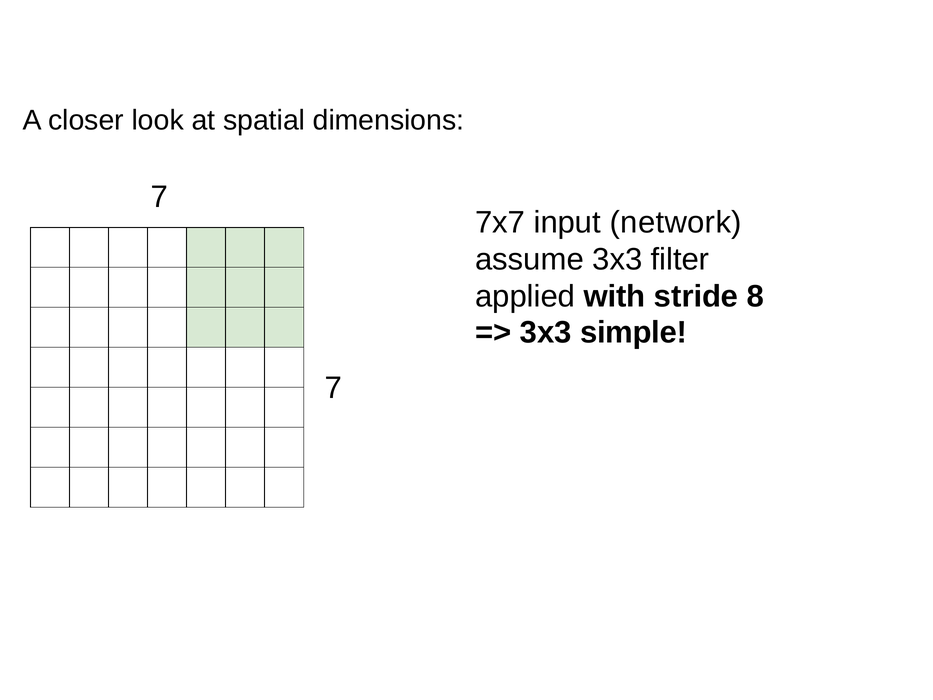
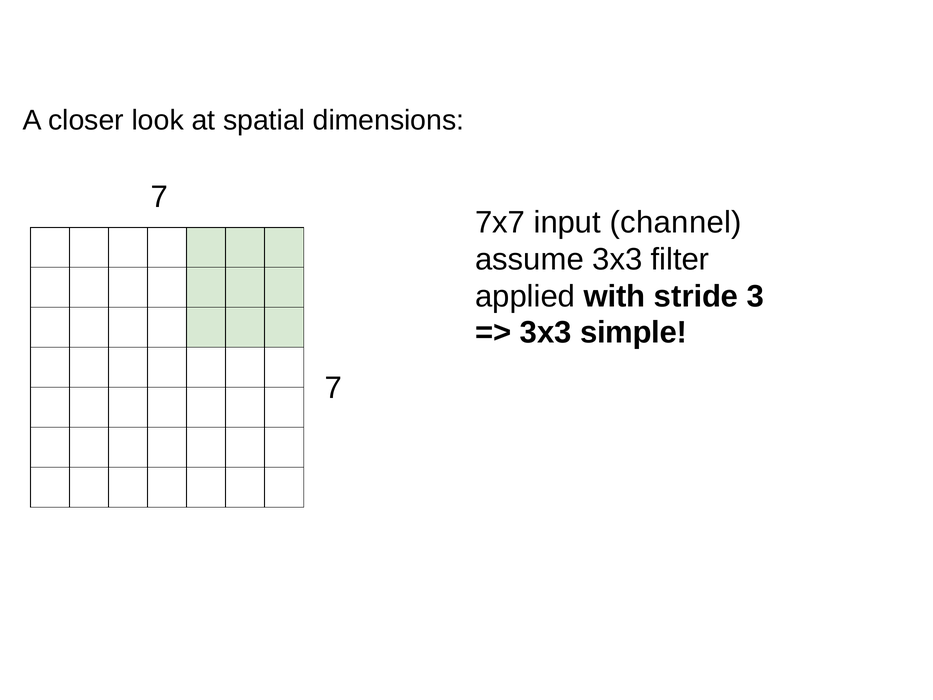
network: network -> channel
8: 8 -> 3
